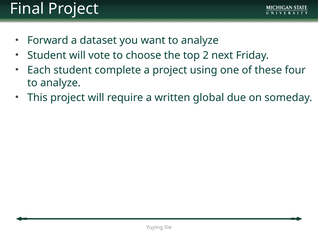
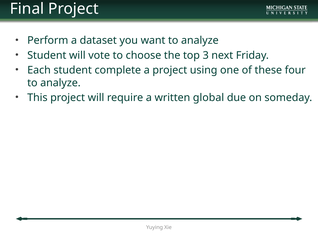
Forward: Forward -> Perform
2: 2 -> 3
